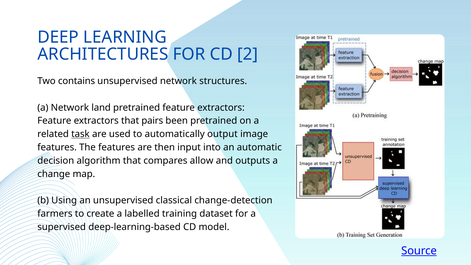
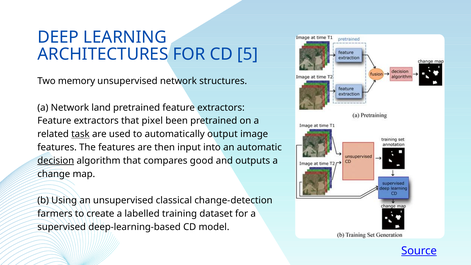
2: 2 -> 5
contains: contains -> memory
pairs: pairs -> pixel
decision underline: none -> present
allow: allow -> good
